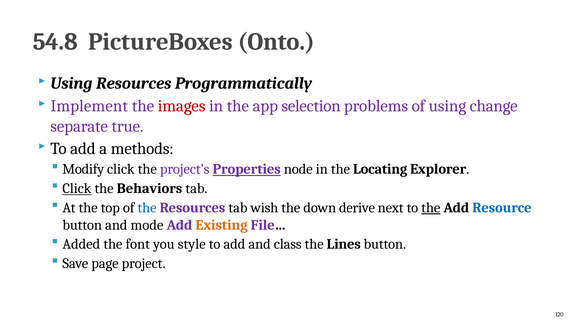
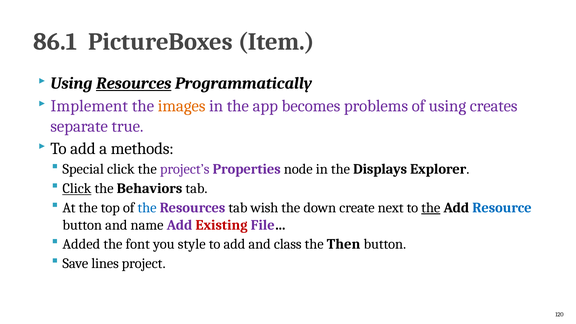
54.8: 54.8 -> 86.1
Onto: Onto -> Item
Resources at (134, 83) underline: none -> present
images colour: red -> orange
selection: selection -> becomes
change: change -> creates
Modify: Modify -> Special
Properties underline: present -> none
Locating: Locating -> Displays
derive: derive -> create
mode: mode -> name
Existing colour: orange -> red
Lines: Lines -> Then
page: page -> lines
